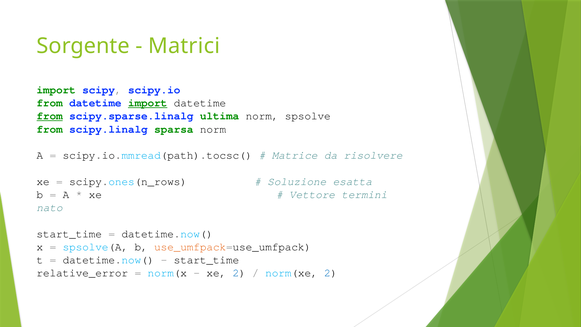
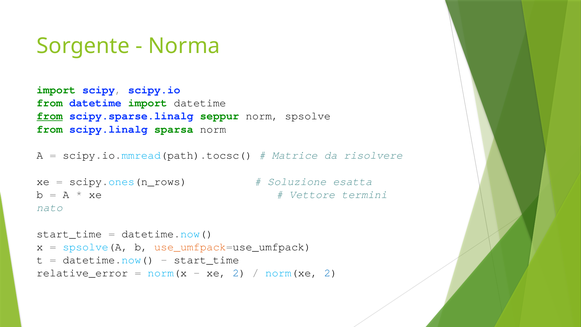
Matrici: Matrici -> Norma
import at (148, 103) underline: present -> none
ultima: ultima -> seppur
